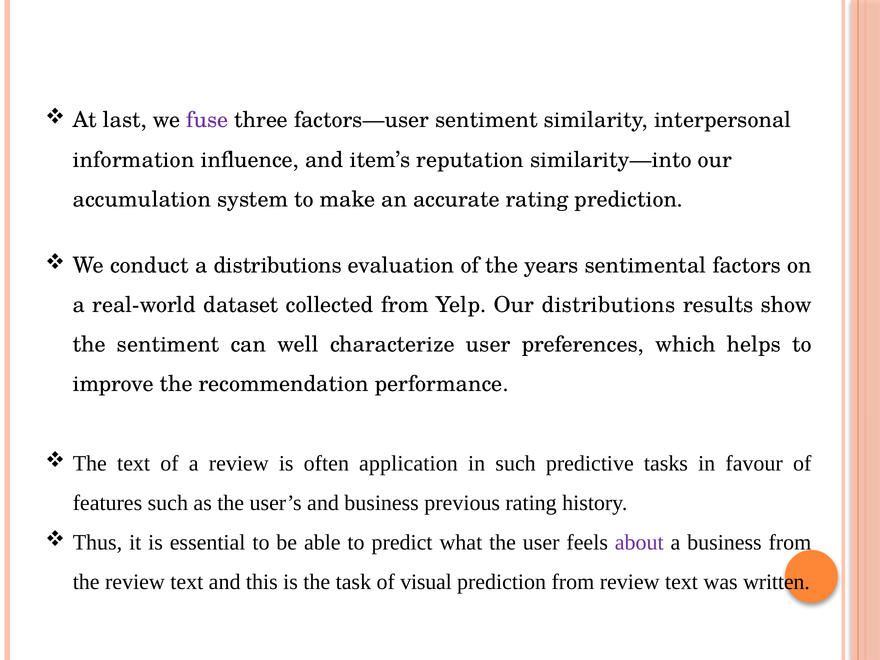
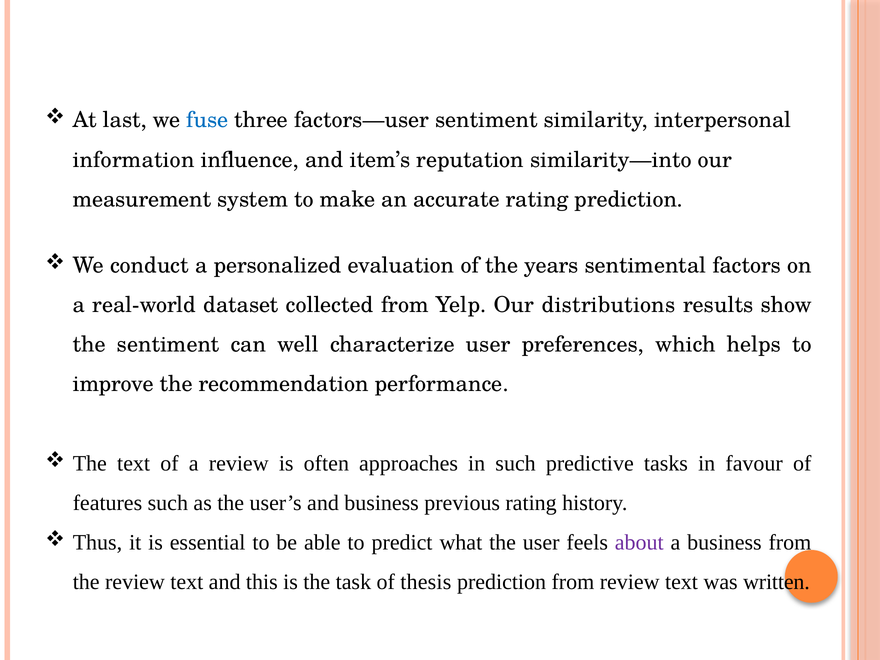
fuse colour: purple -> blue
accumulation: accumulation -> measurement
a distributions: distributions -> personalized
application: application -> approaches
visual: visual -> thesis
